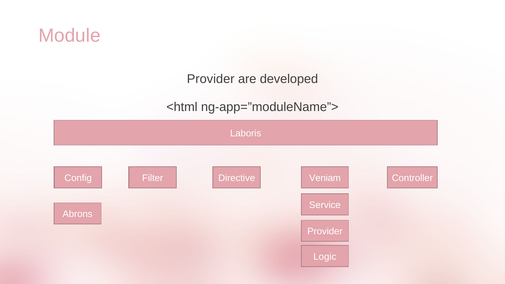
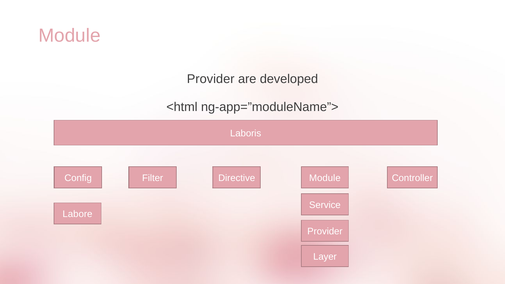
Veniam at (325, 178): Veniam -> Module
Abrons: Abrons -> Labore
Logic: Logic -> Layer
